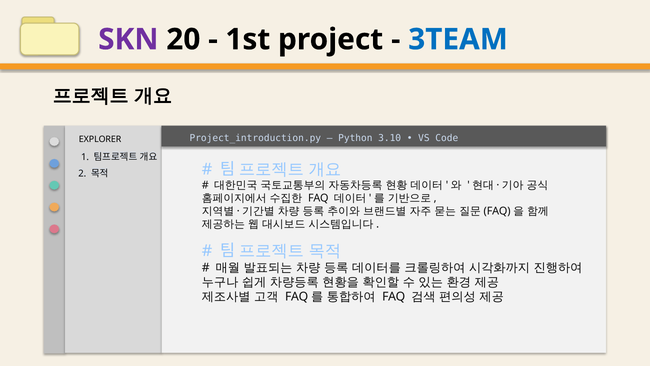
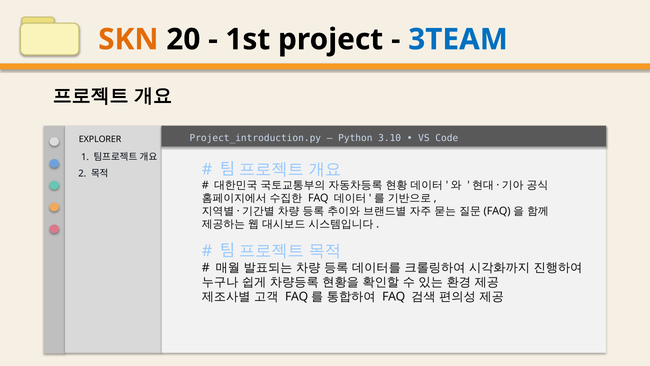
SKN colour: purple -> orange
